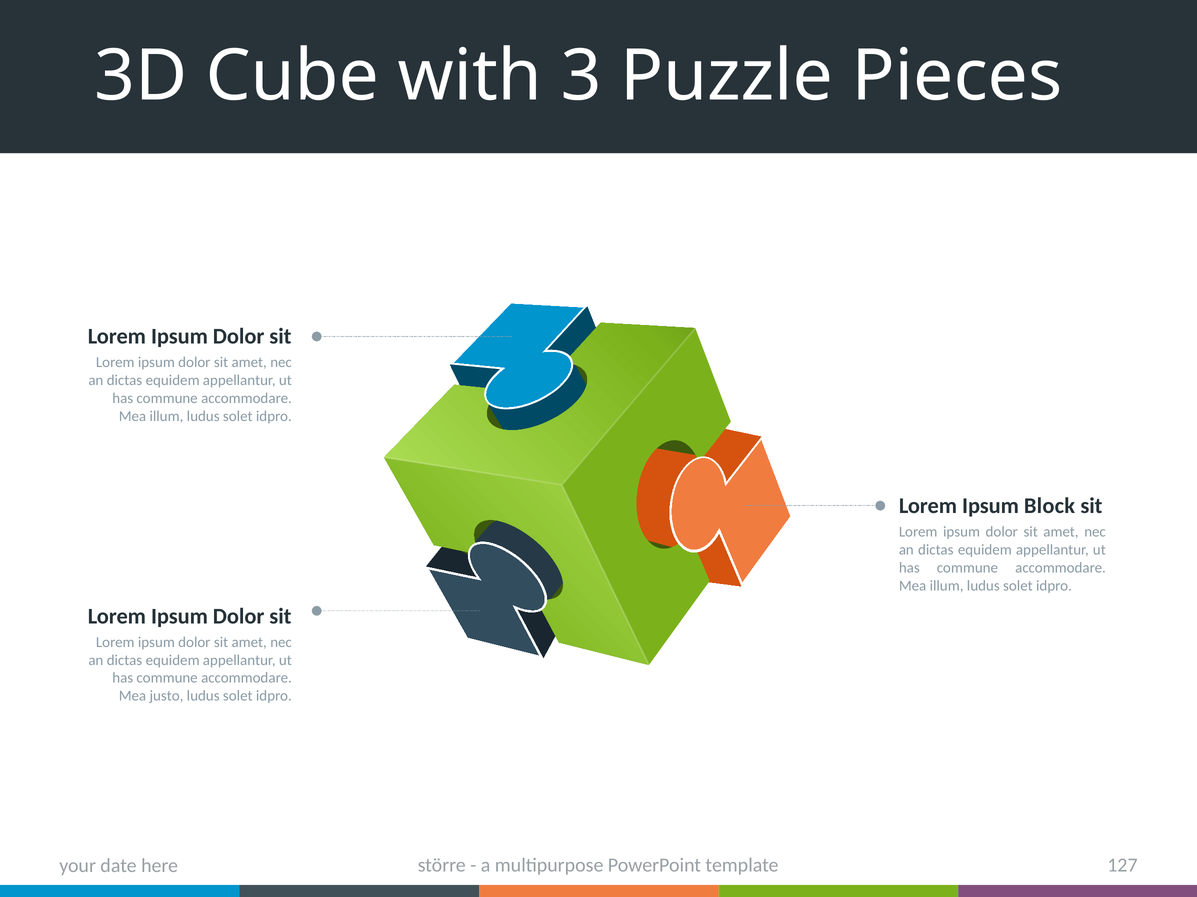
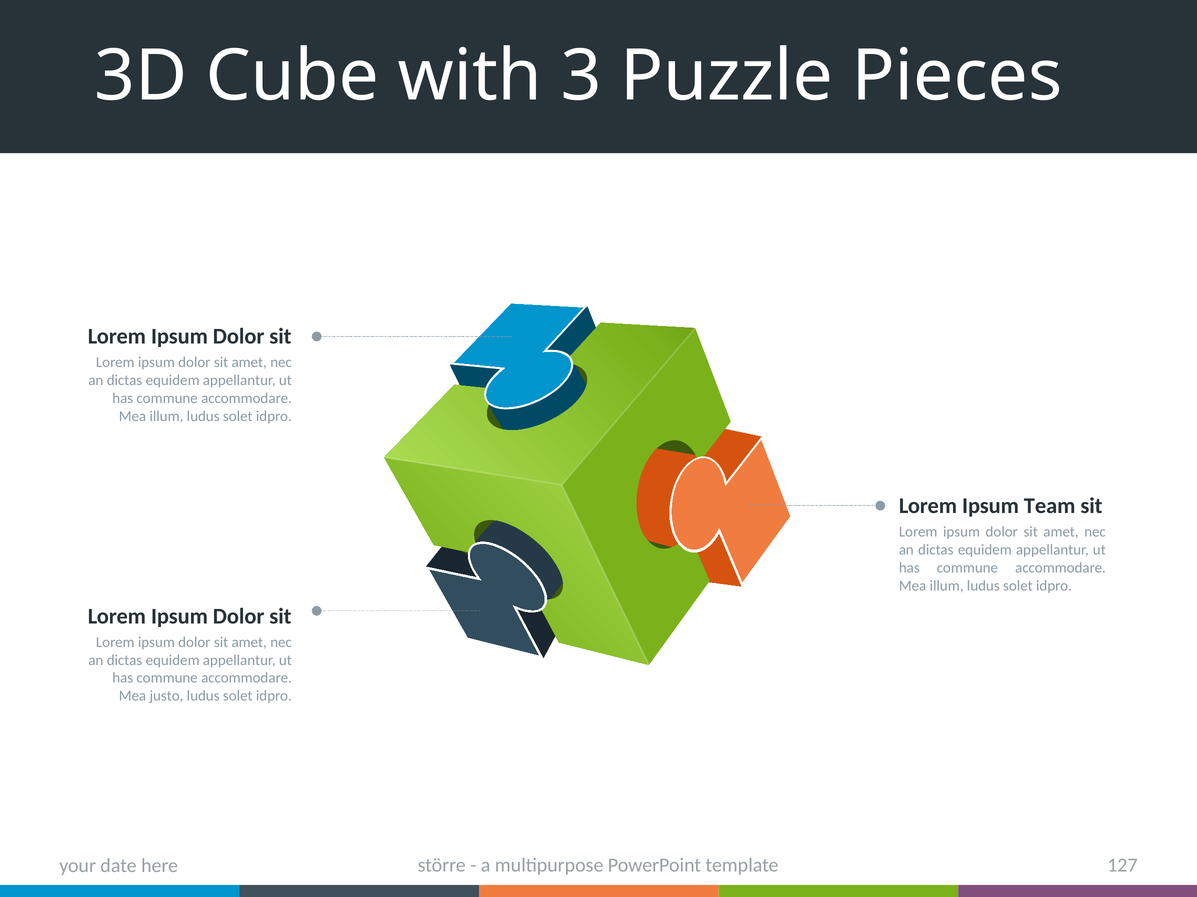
Block: Block -> Team
